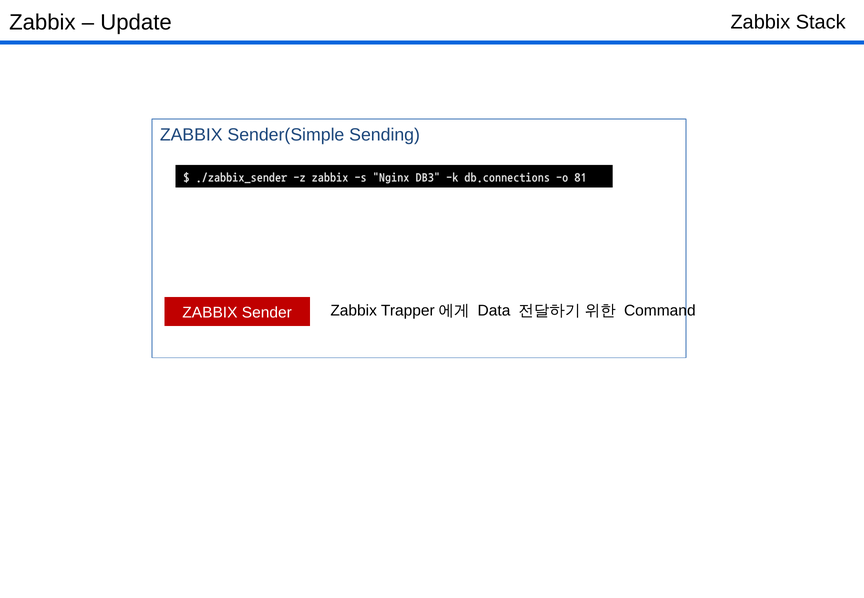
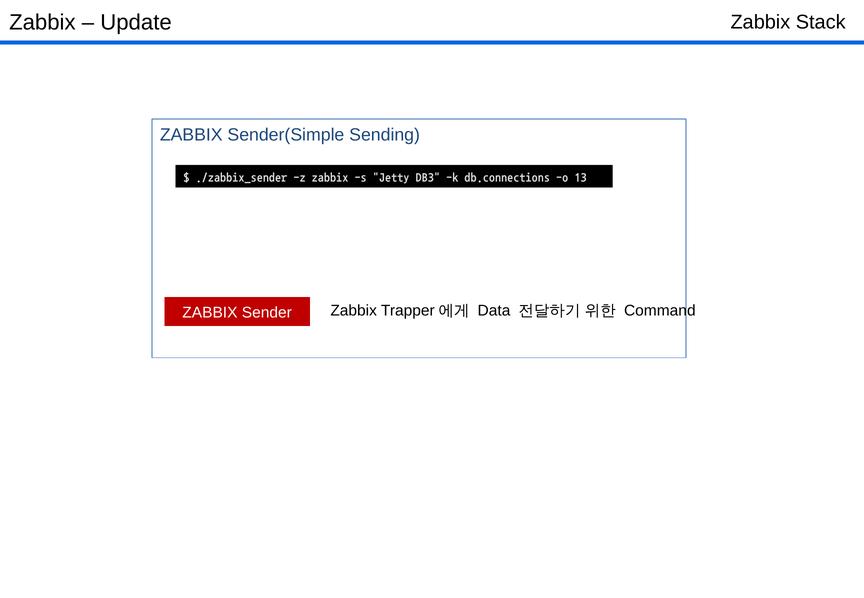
Nginx: Nginx -> Jetty
81: 81 -> 13
